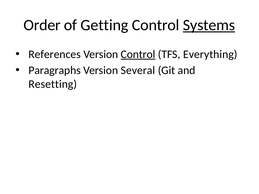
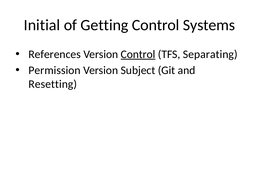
Order: Order -> Initial
Systems underline: present -> none
Everything: Everything -> Separating
Paragraphs: Paragraphs -> Permission
Several: Several -> Subject
